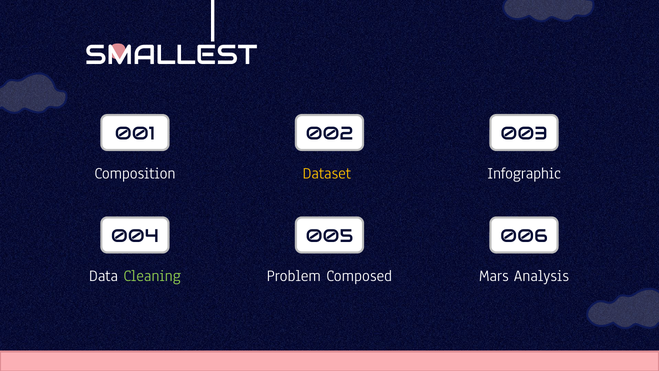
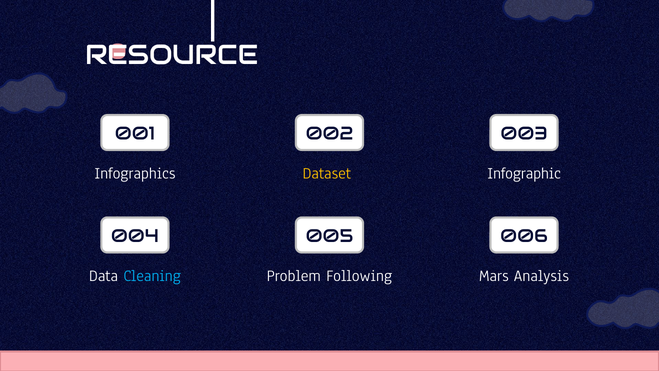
SMALLEST: SMALLEST -> RESOURCE
Composition: Composition -> Infographics
Cleaning colour: light green -> light blue
Composed: Composed -> Following
